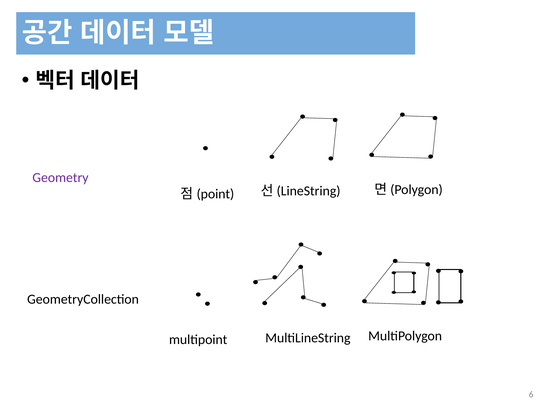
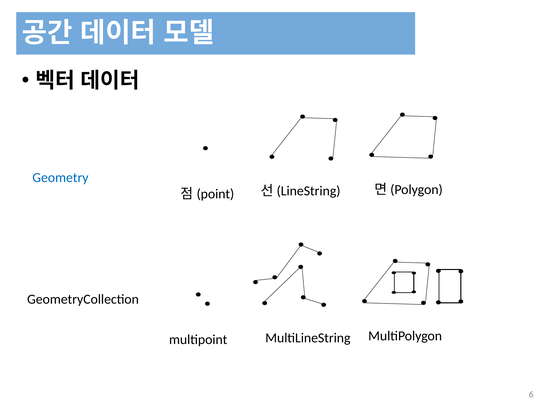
Geometry colour: purple -> blue
